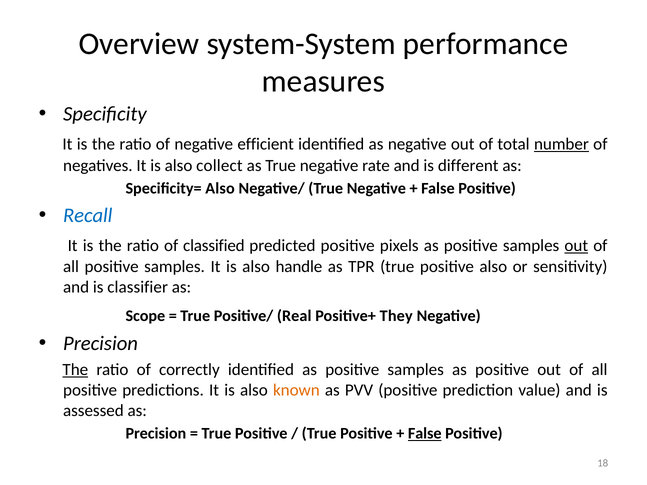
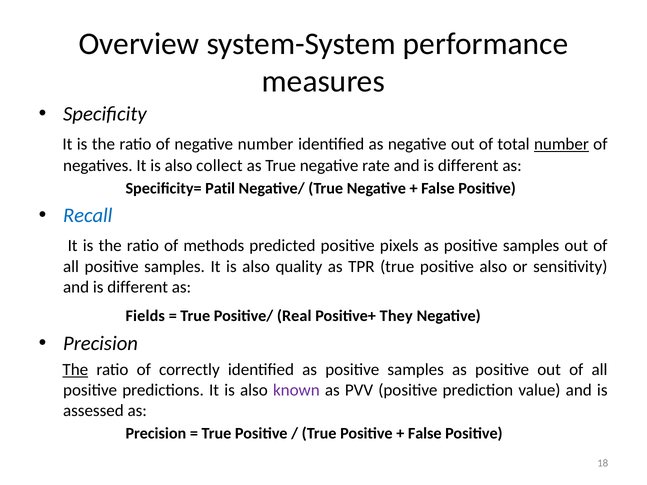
negative efficient: efficient -> number
Specificity= Also: Also -> Patil
classified: classified -> methods
out at (576, 246) underline: present -> none
handle: handle -> quality
classifier at (138, 287): classifier -> different
Scope: Scope -> Fields
known colour: orange -> purple
False at (425, 434) underline: present -> none
